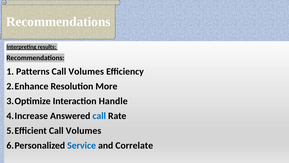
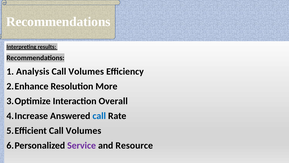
Patterns: Patterns -> Analysis
Handle: Handle -> Overall
Service colour: blue -> purple
Correlate: Correlate -> Resource
